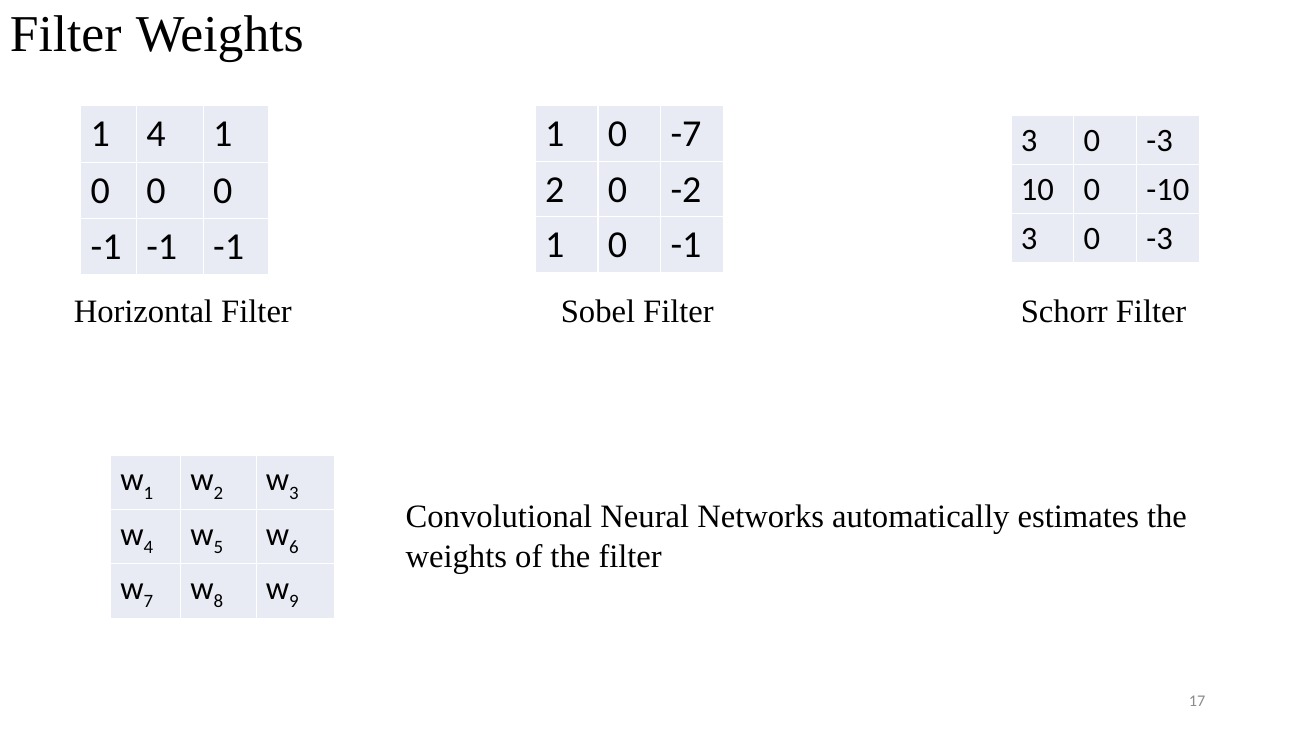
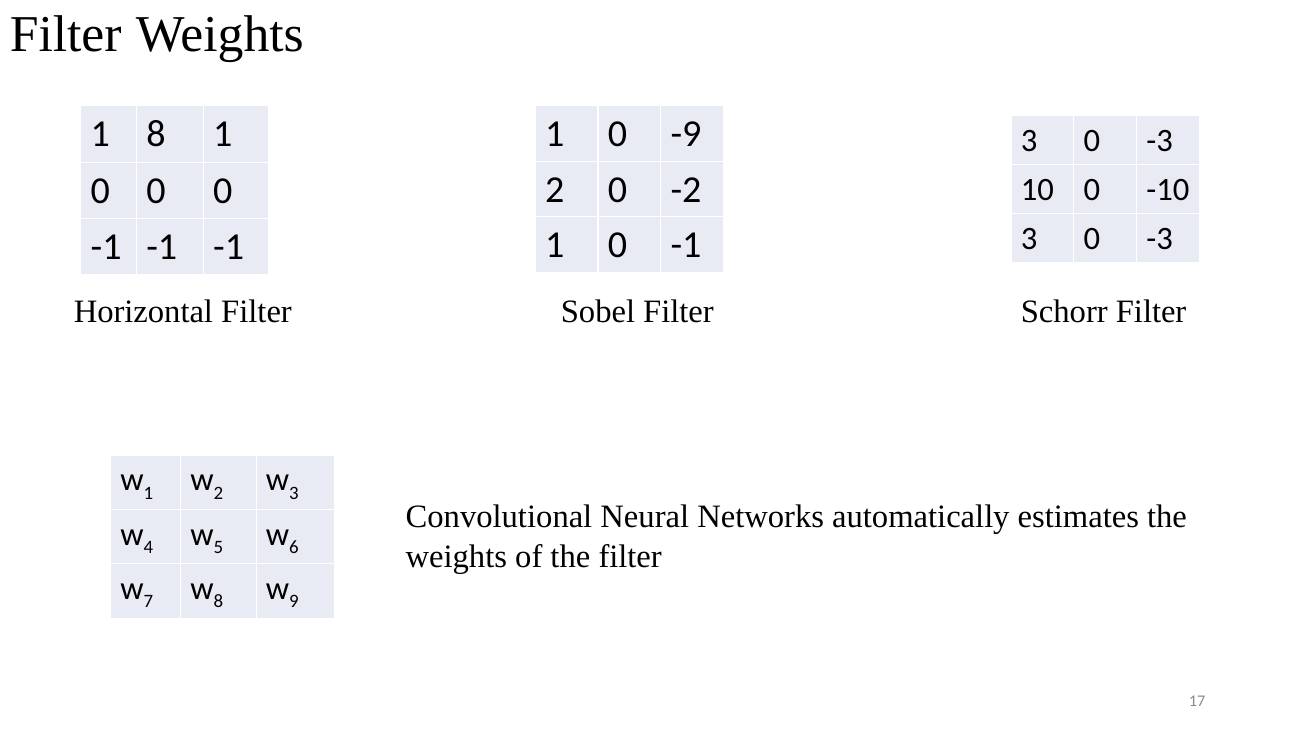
1 4: 4 -> 8
-7: -7 -> -9
